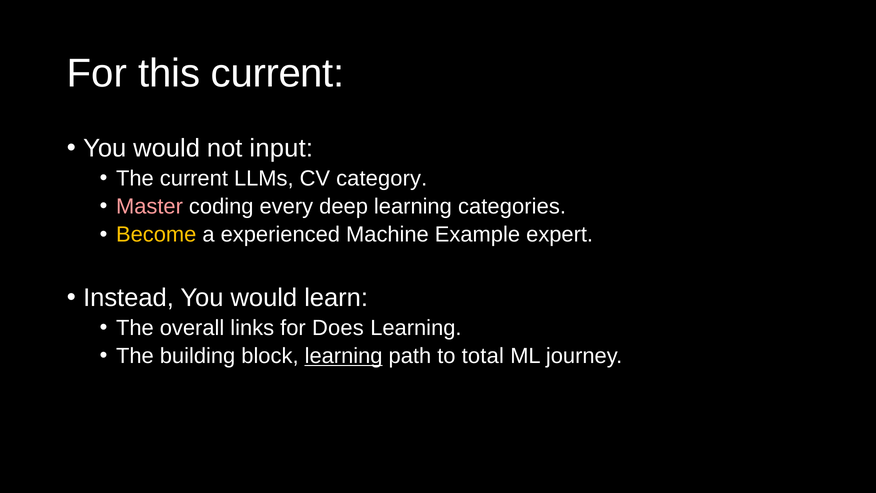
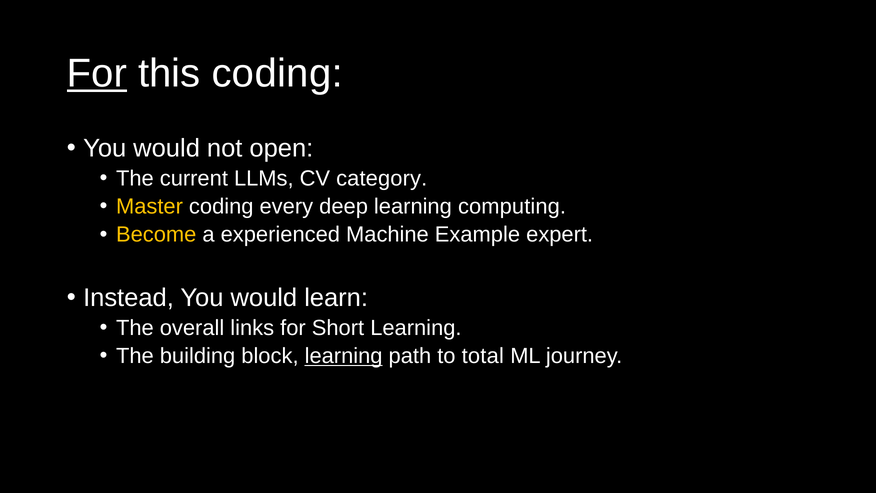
For at (97, 74) underline: none -> present
this current: current -> coding
input: input -> open
Master colour: pink -> yellow
categories: categories -> computing
Does: Does -> Short
